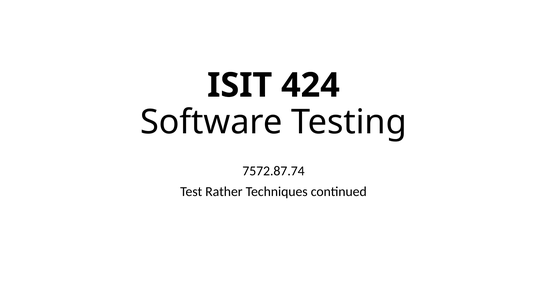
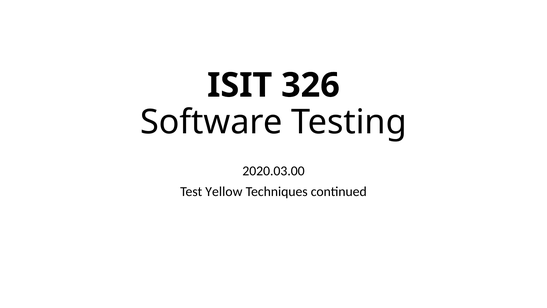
424: 424 -> 326
7572.87.74: 7572.87.74 -> 2020.03.00
Rather: Rather -> Yellow
